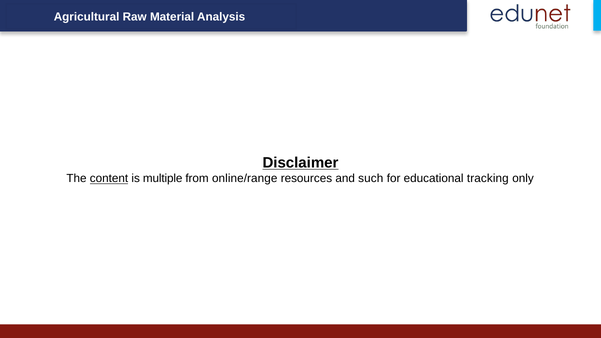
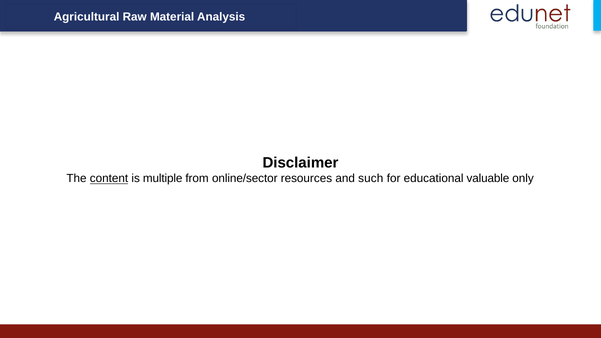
Disclaimer underline: present -> none
online/range: online/range -> online/sector
tracking: tracking -> valuable
